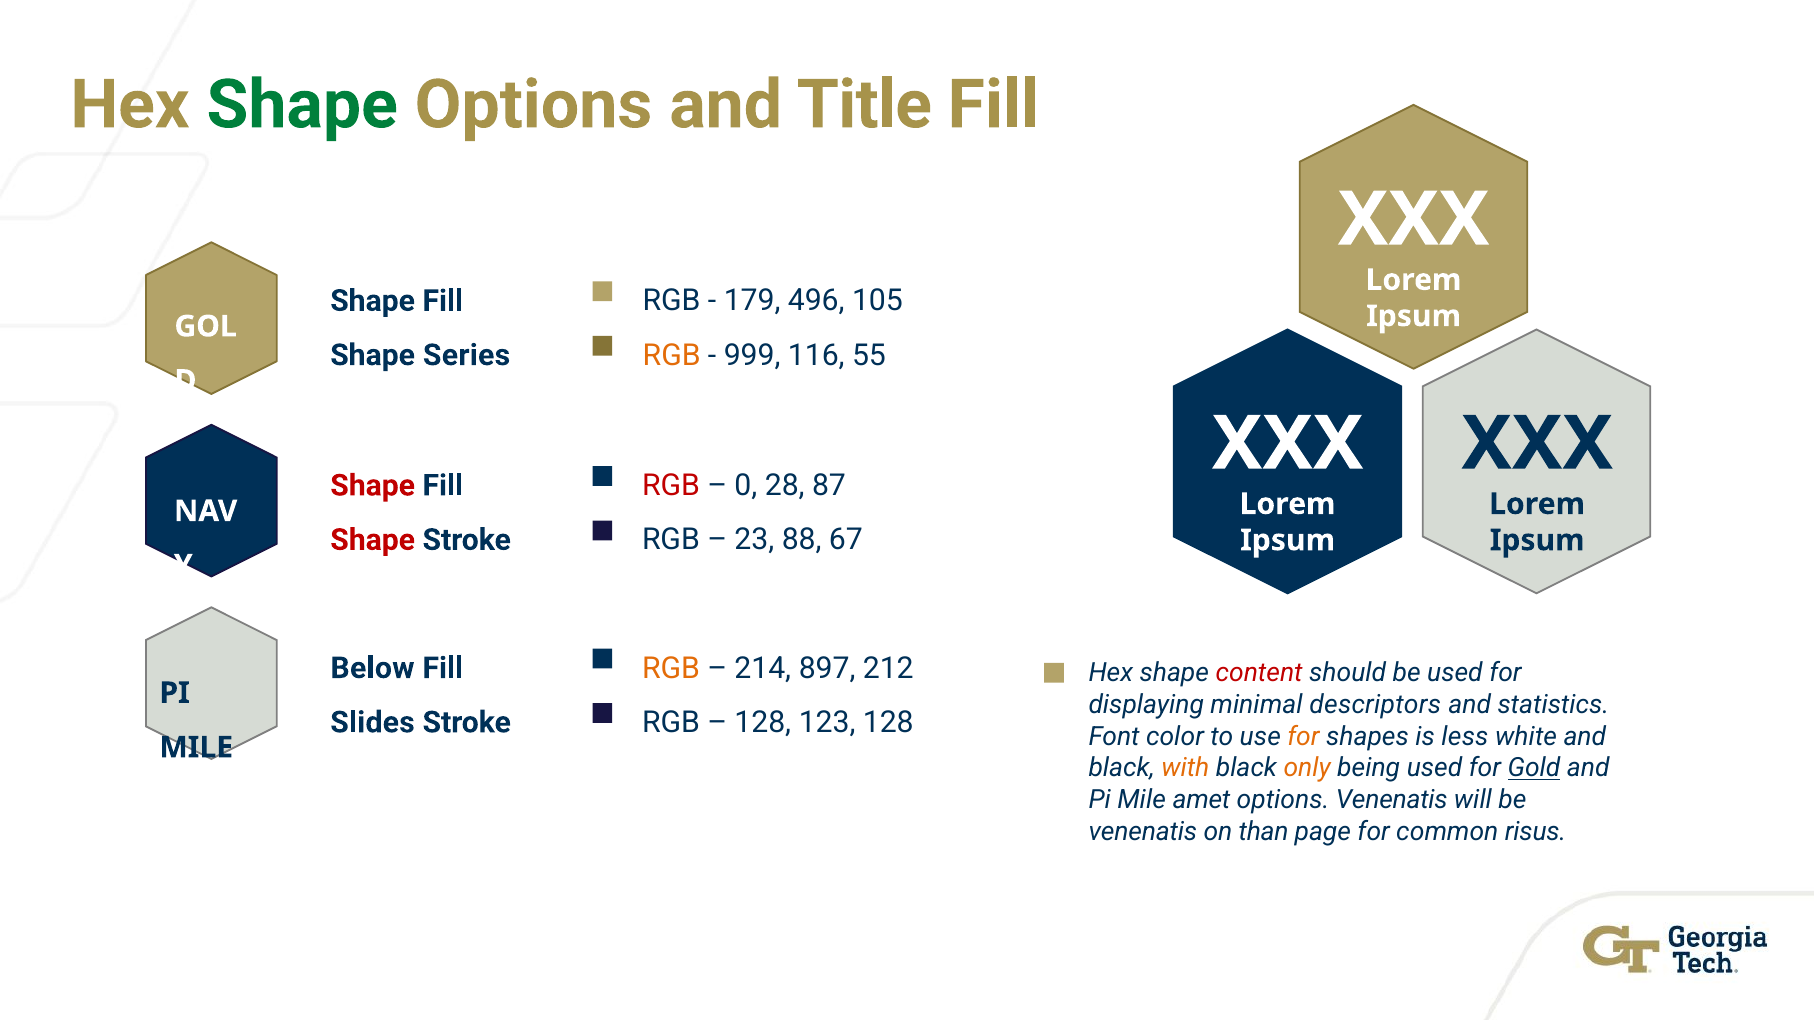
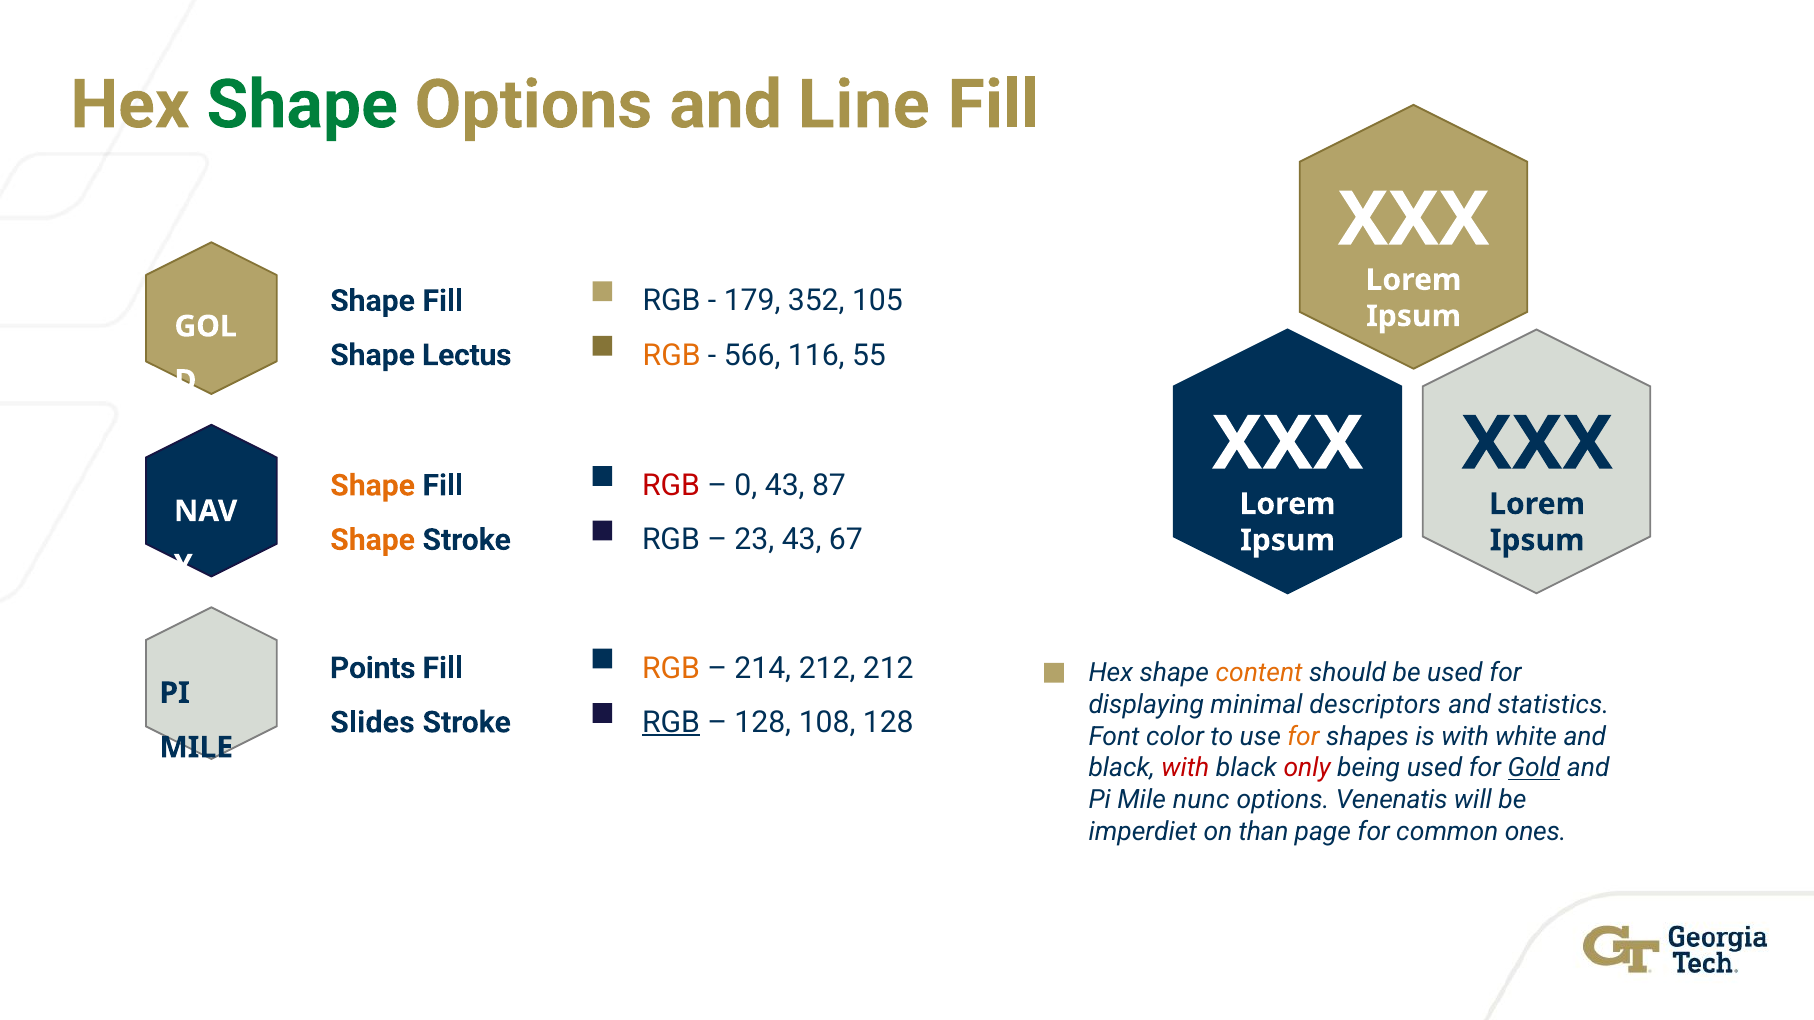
Title: Title -> Line
496: 496 -> 352
999: 999 -> 566
Series: Series -> Lectus
0 28: 28 -> 43
Shape at (373, 486) colour: red -> orange
23 88: 88 -> 43
Shape at (373, 540) colour: red -> orange
214 897: 897 -> 212
Below: Below -> Points
content colour: red -> orange
RGB at (671, 723) underline: none -> present
123: 123 -> 108
is less: less -> with
with at (1185, 768) colour: orange -> red
only colour: orange -> red
amet: amet -> nunc
venenatis at (1143, 832): venenatis -> imperdiet
risus: risus -> ones
